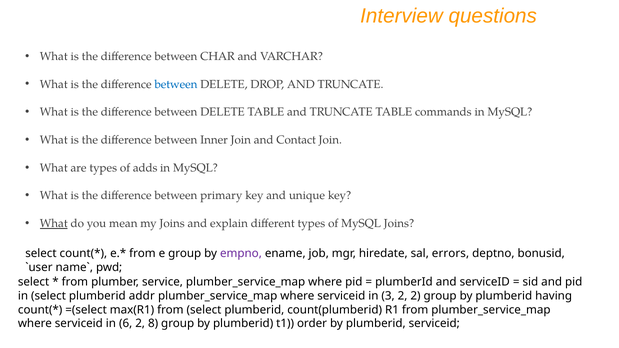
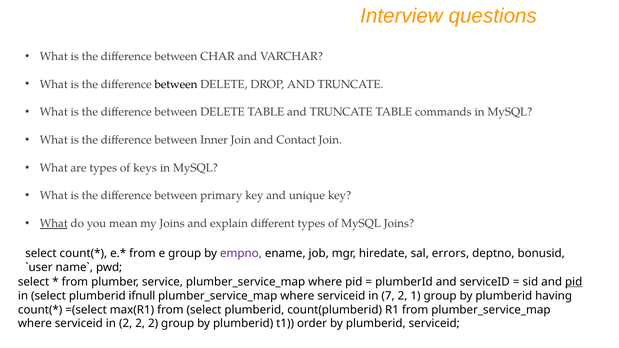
between at (176, 84) colour: blue -> black
adds: adds -> keys
pid at (574, 282) underline: none -> present
addr: addr -> ifnull
3: 3 -> 7
2 2: 2 -> 1
in 6: 6 -> 2
8 at (153, 324): 8 -> 2
